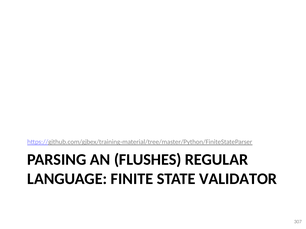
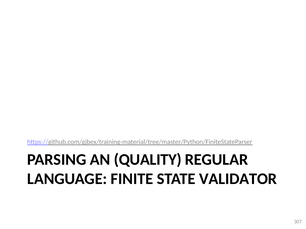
FLUSHES: FLUSHES -> QUALITY
